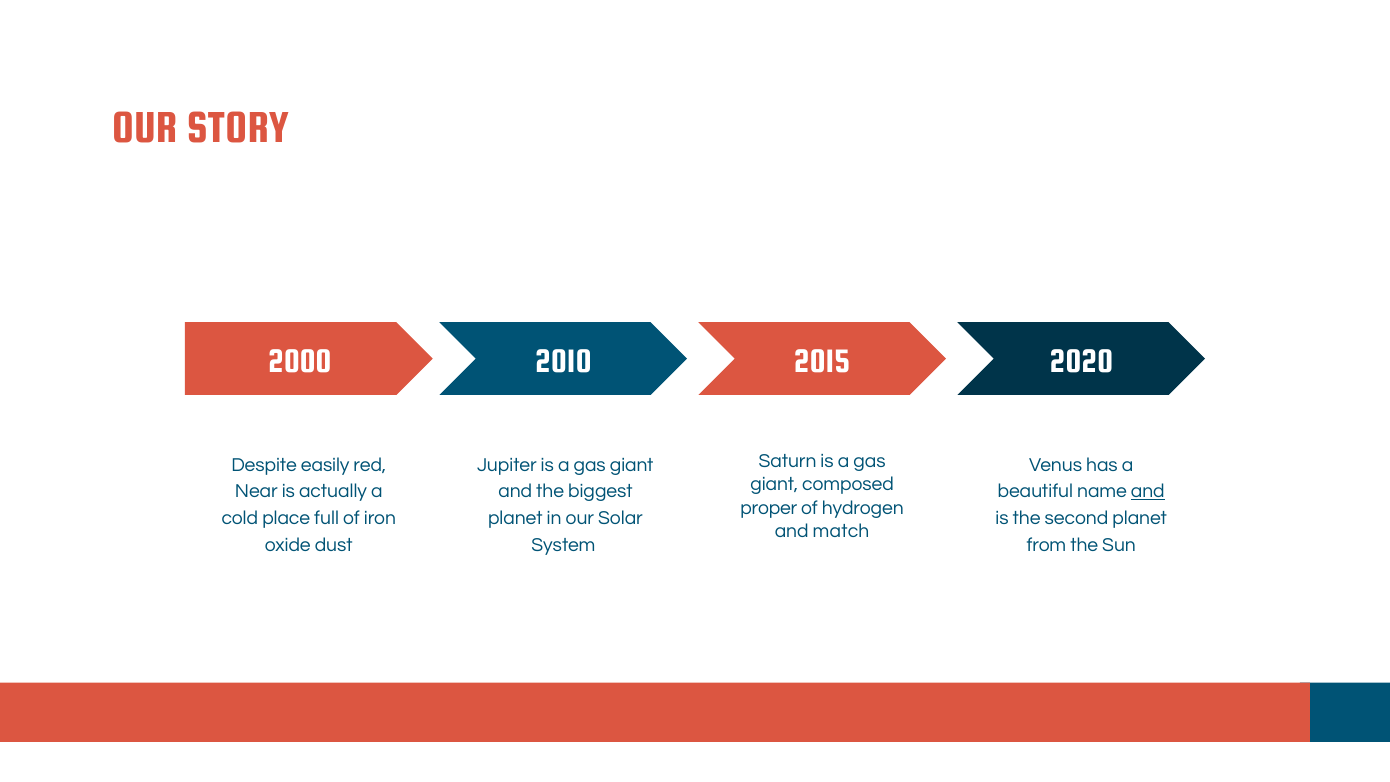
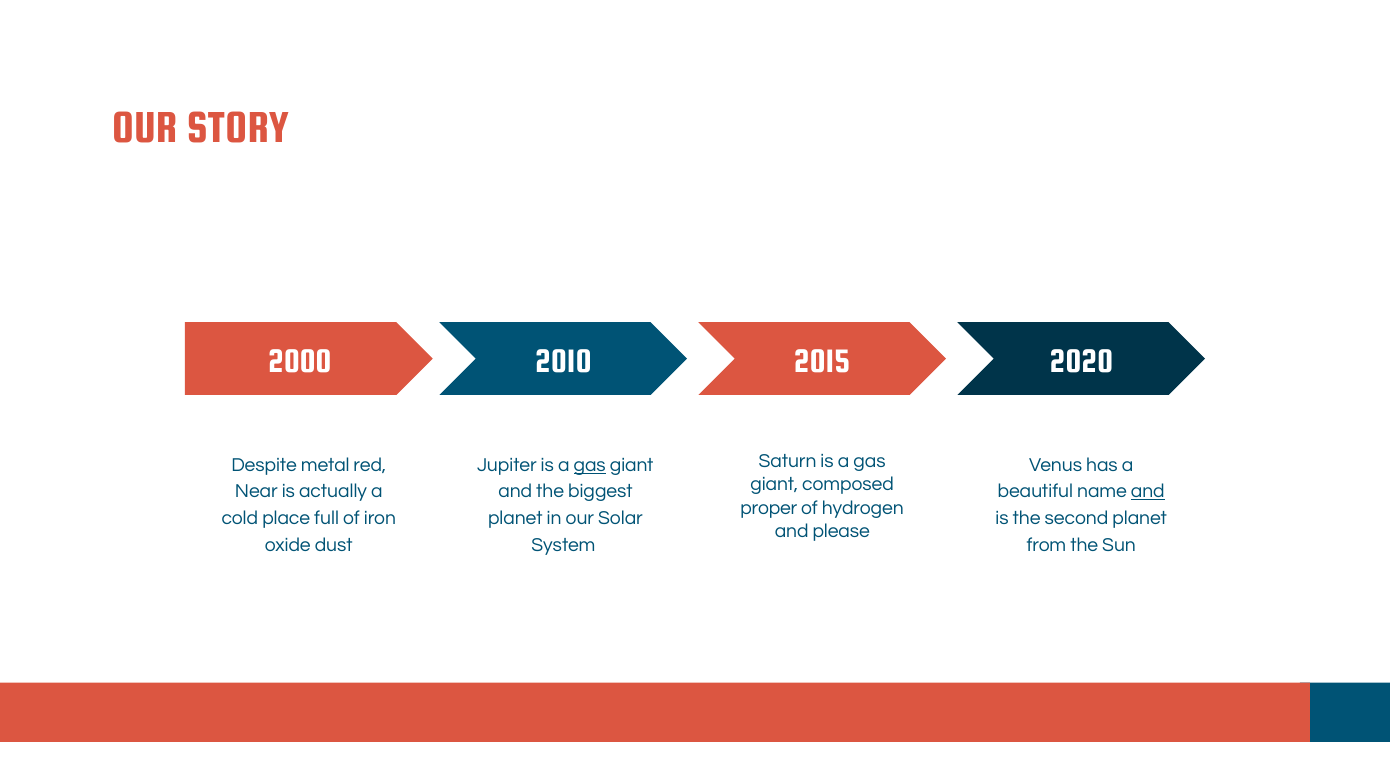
easily: easily -> metal
gas at (590, 465) underline: none -> present
match: match -> please
